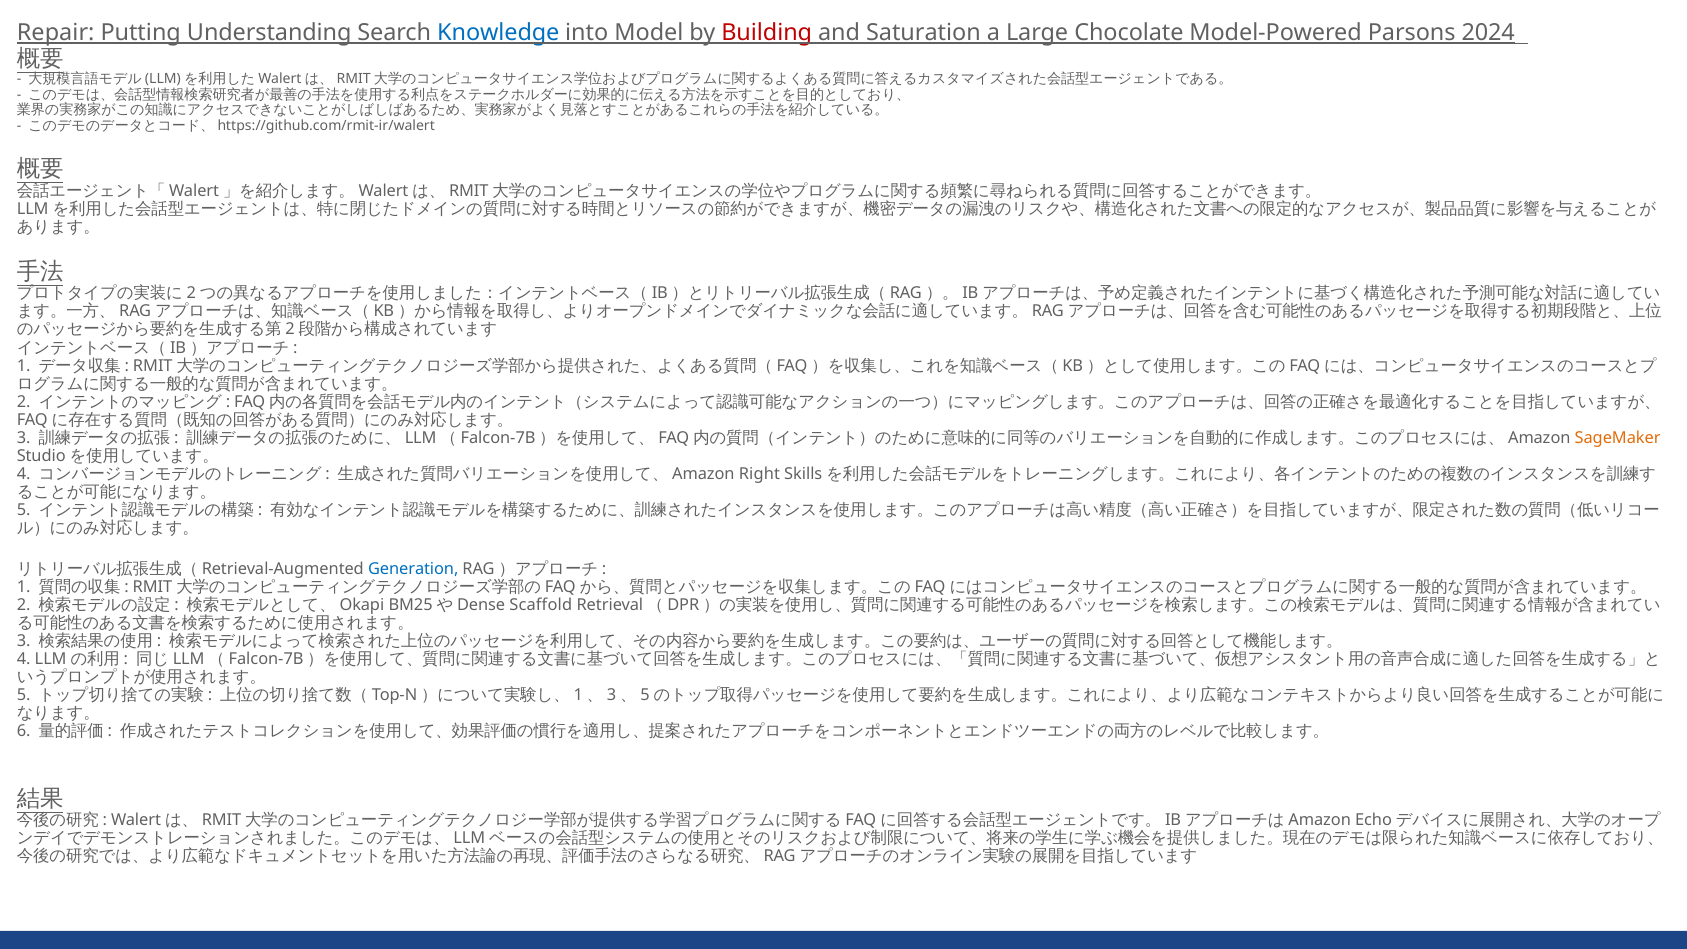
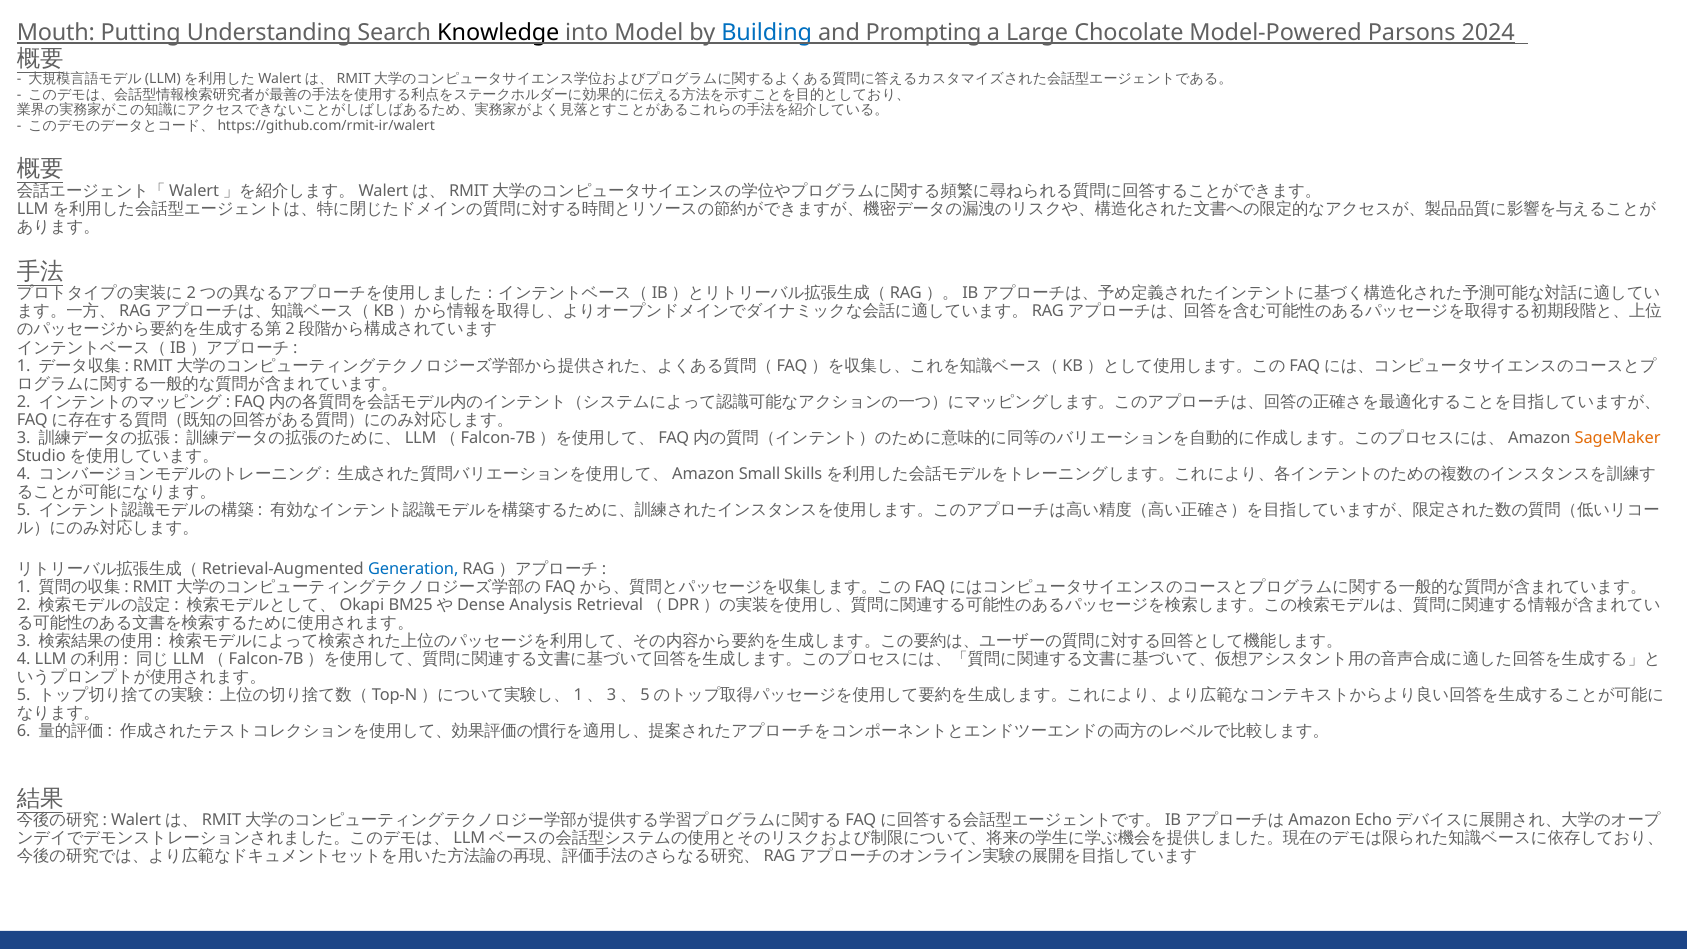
Repair: Repair -> Mouth
Knowledge colour: blue -> black
Building colour: red -> blue
Saturation: Saturation -> Prompting
Right: Right -> Small
Scaffold: Scaffold -> Analysis
